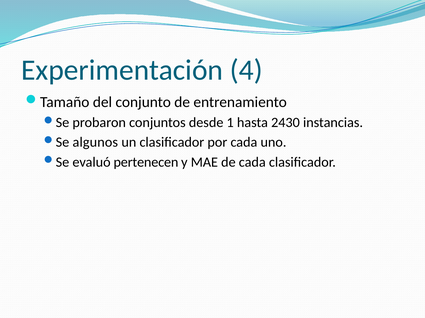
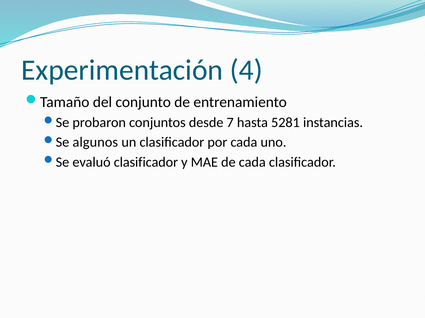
1: 1 -> 7
2430: 2430 -> 5281
evaluó pertenecen: pertenecen -> clasificador
